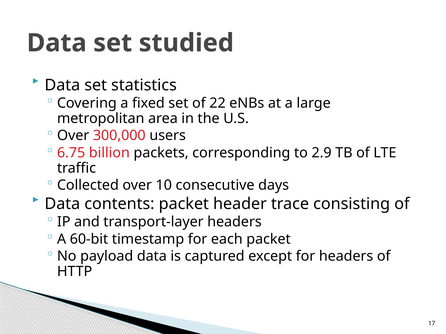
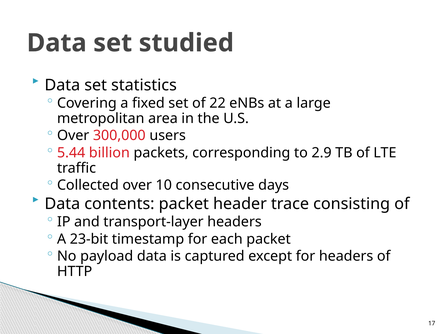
6.75: 6.75 -> 5.44
60-bit: 60-bit -> 23-bit
